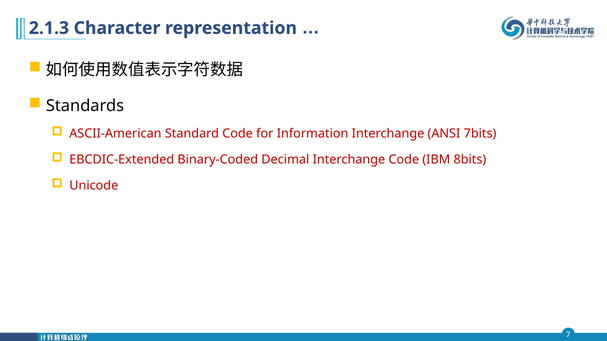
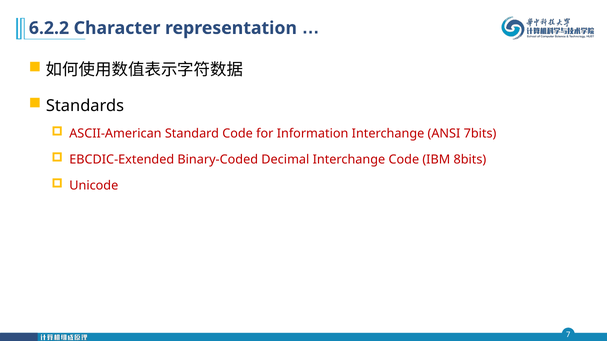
2.1.3: 2.1.3 -> 6.2.2
